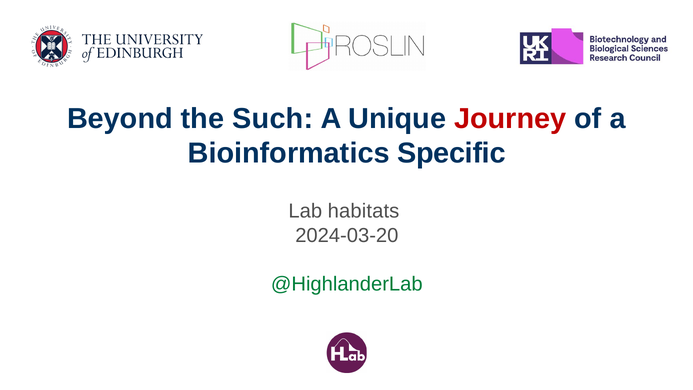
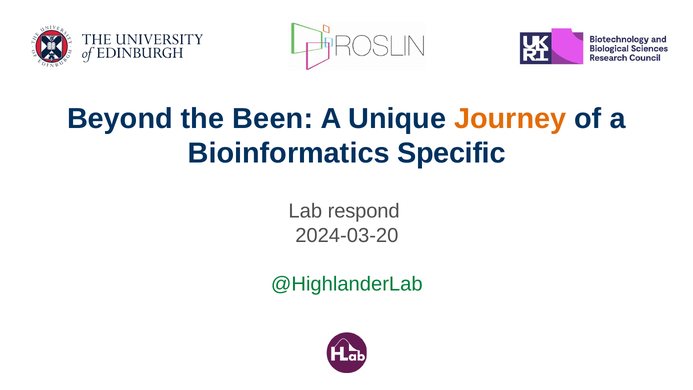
Such: Such -> Been
Journey colour: red -> orange
habitats: habitats -> respond
